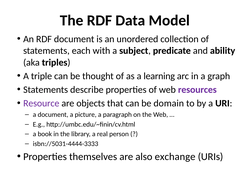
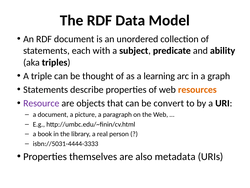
resources colour: purple -> orange
domain: domain -> convert
exchange: exchange -> metadata
